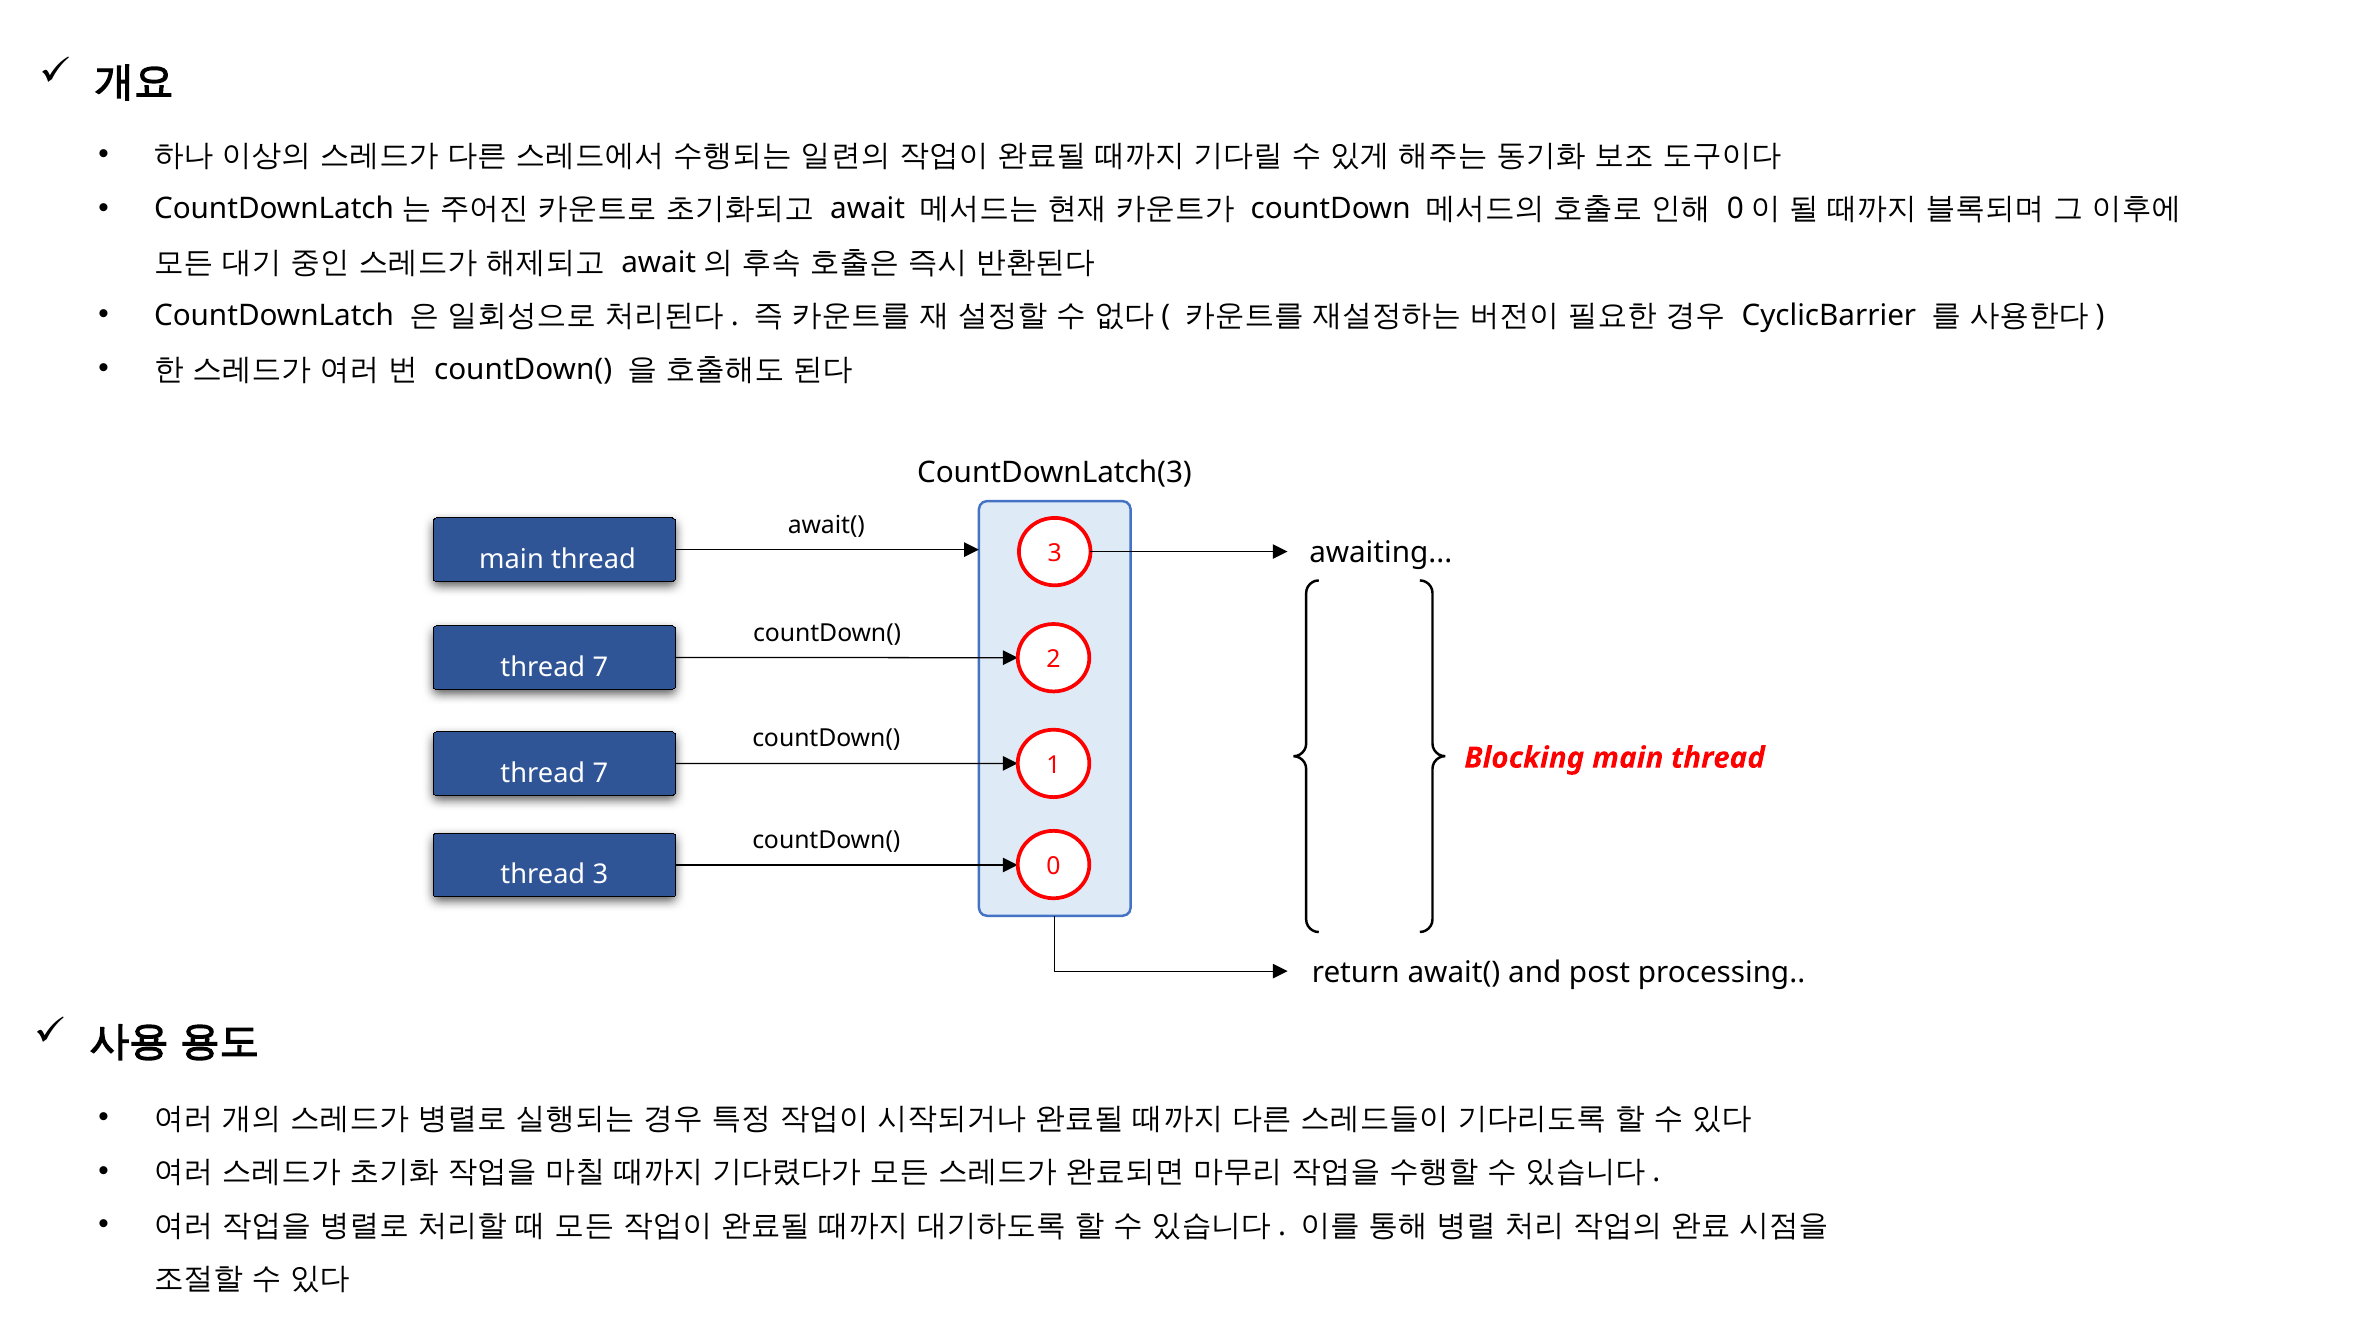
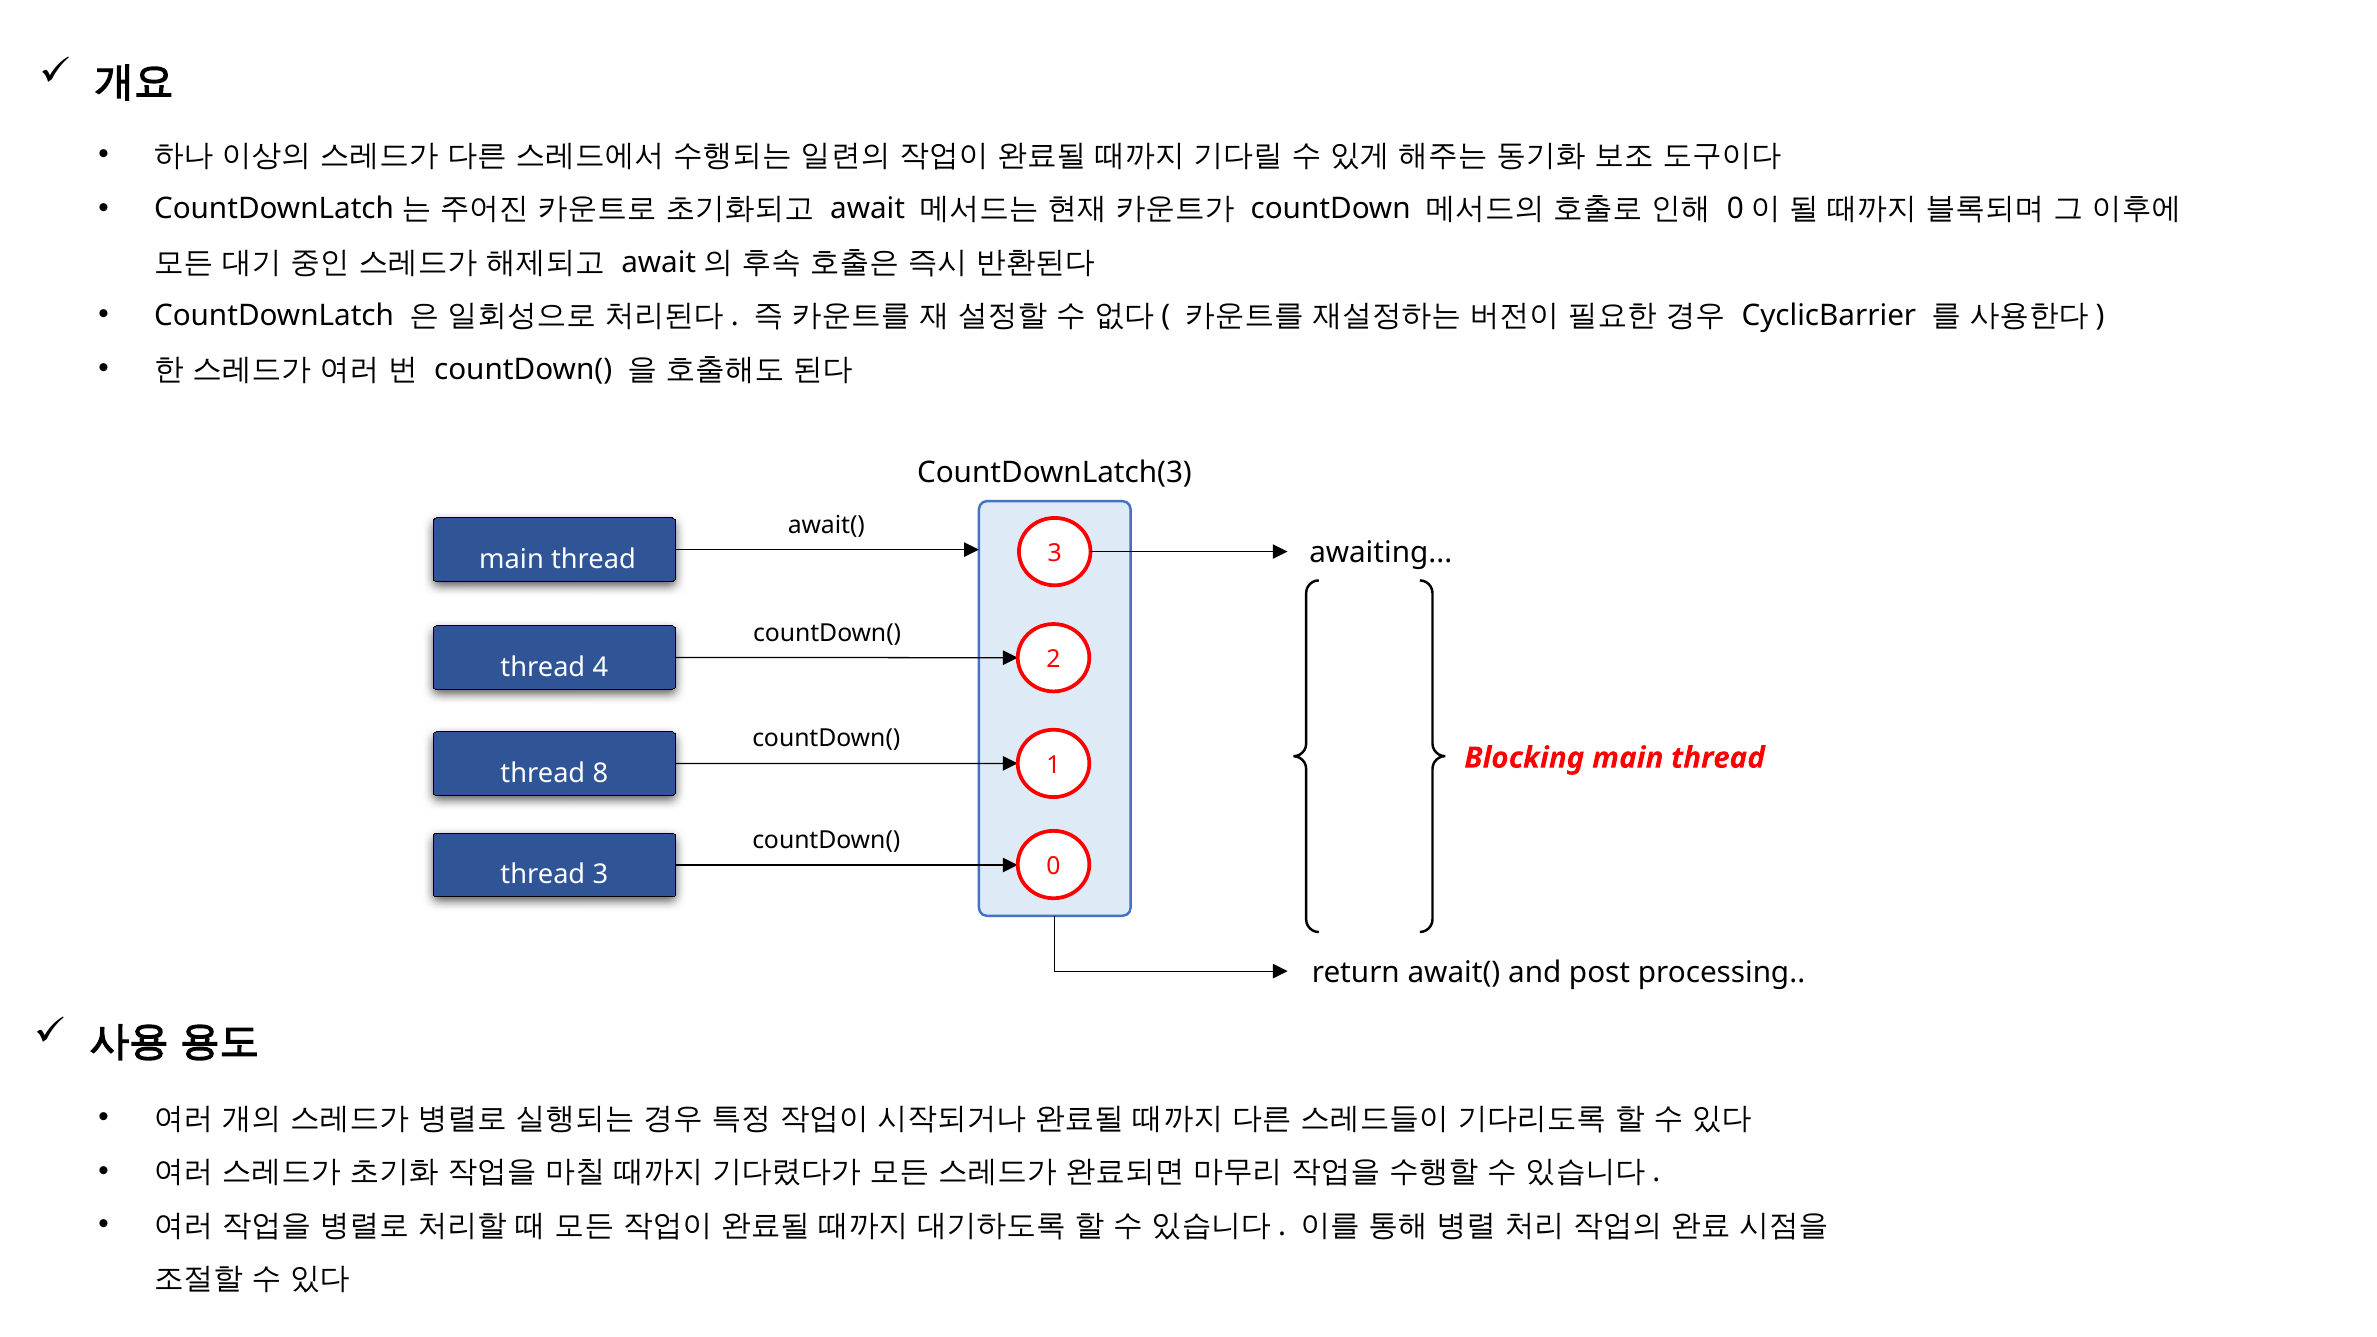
7 at (600, 668): 7 -> 4
7 at (600, 774): 7 -> 8
